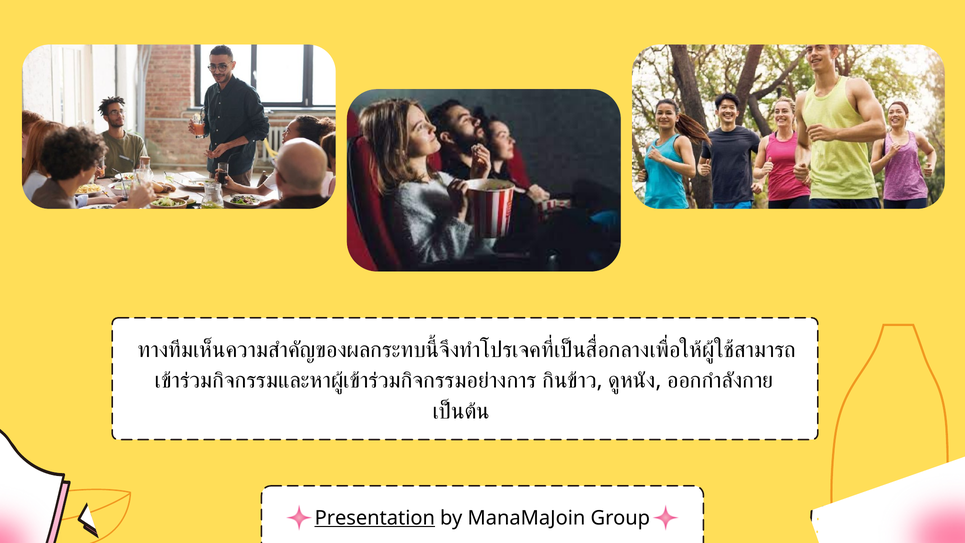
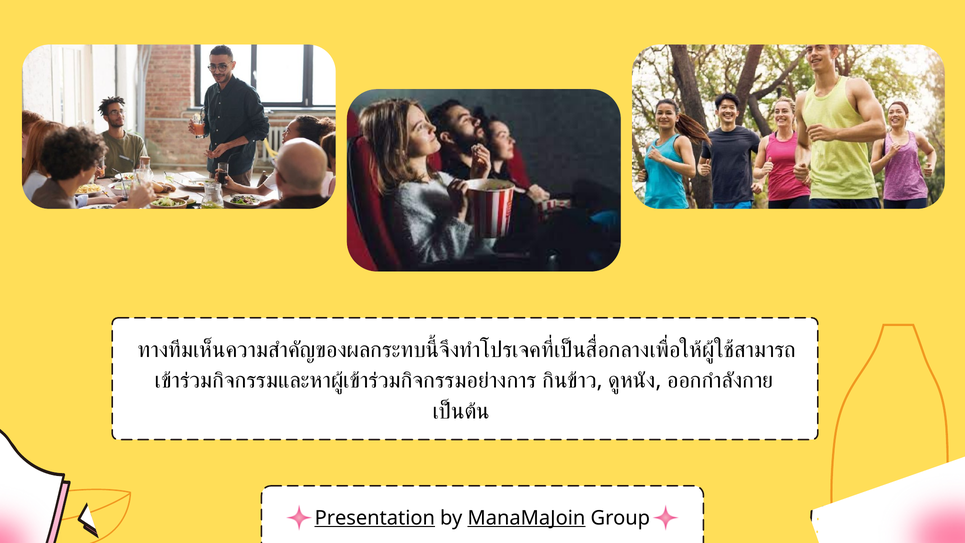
ManaMaJoin underline: none -> present
